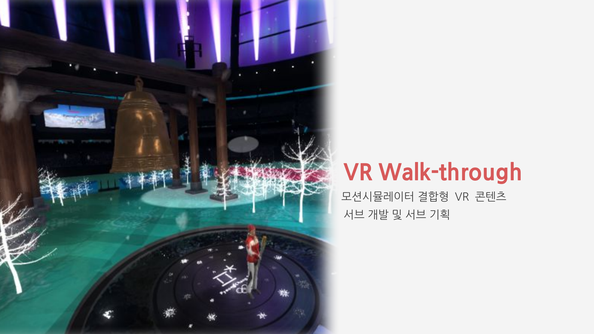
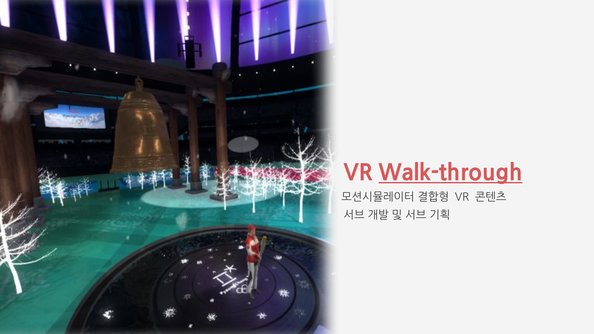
Walk-through underline: none -> present
